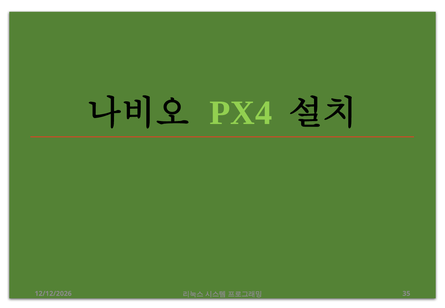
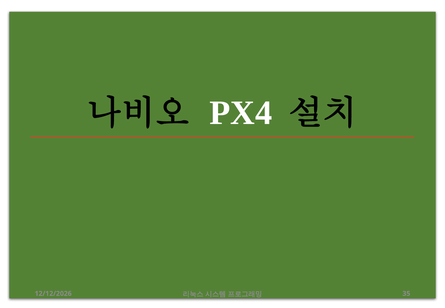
PX4 colour: light green -> white
